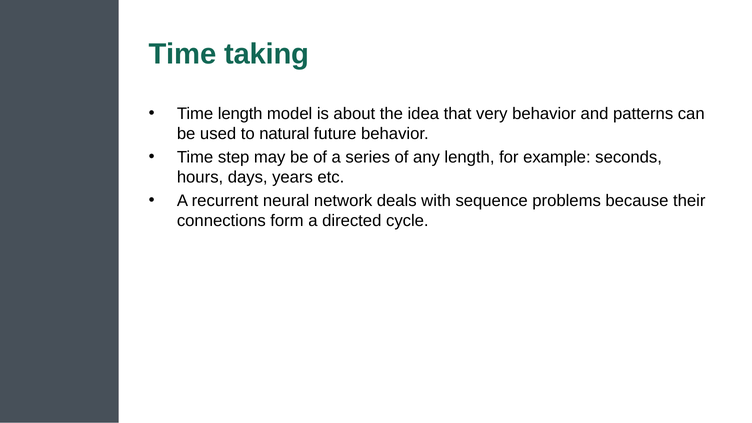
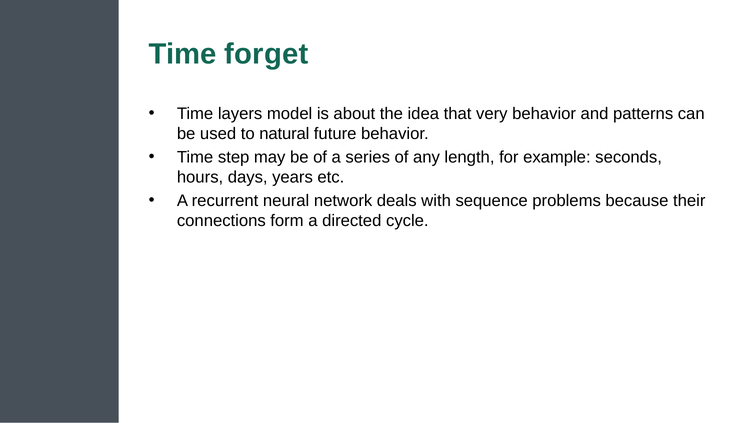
taking: taking -> forget
Time length: length -> layers
